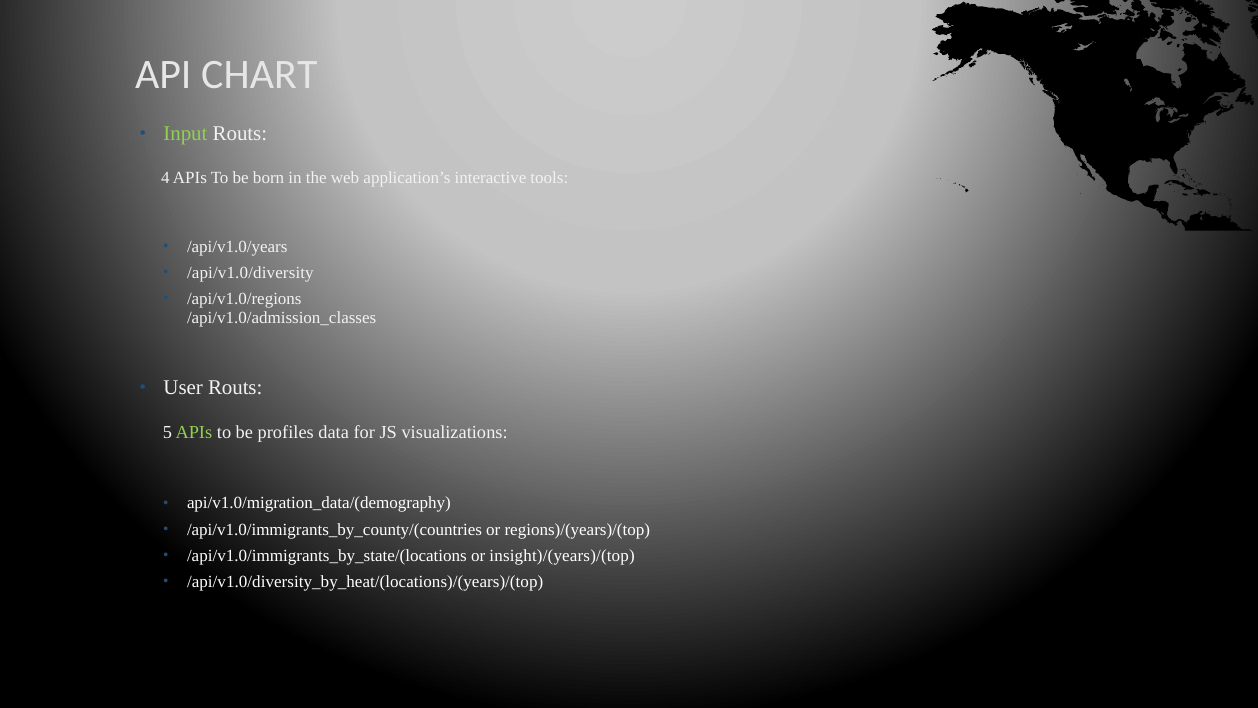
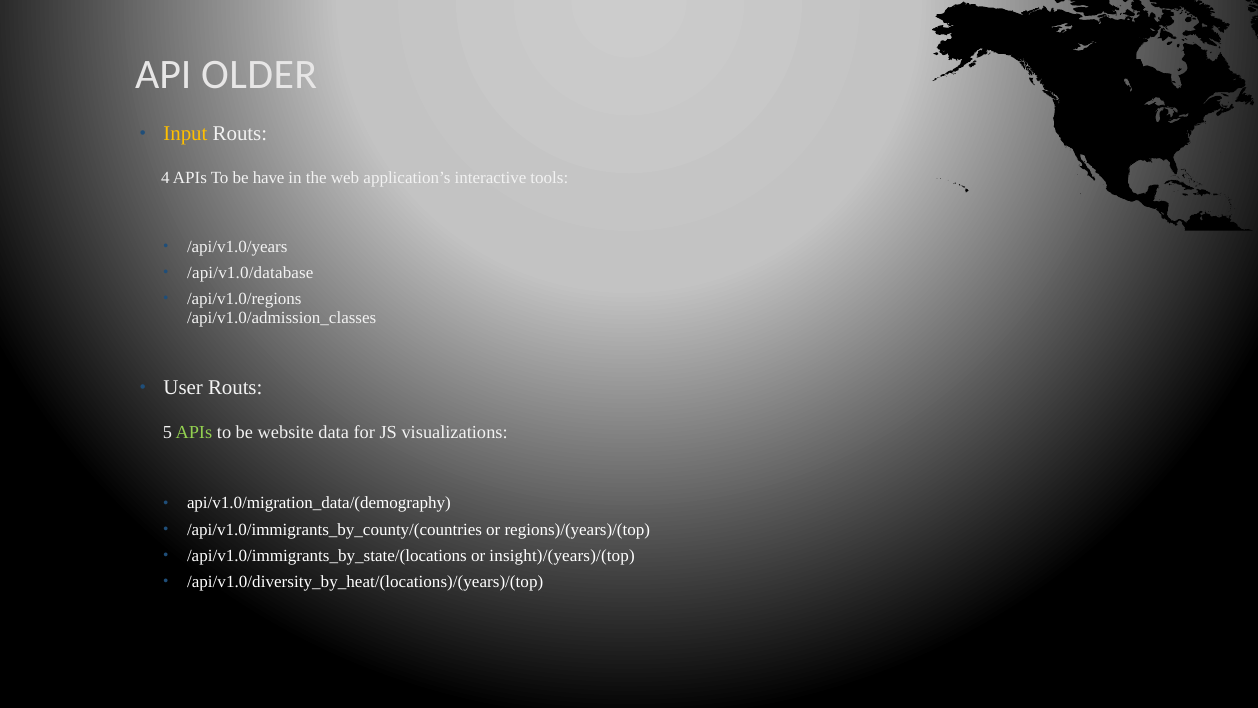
CHART: CHART -> OLDER
Input colour: light green -> yellow
born: born -> have
/api/v1.0/diversity: /api/v1.0/diversity -> /api/v1.0/database
profiles: profiles -> website
